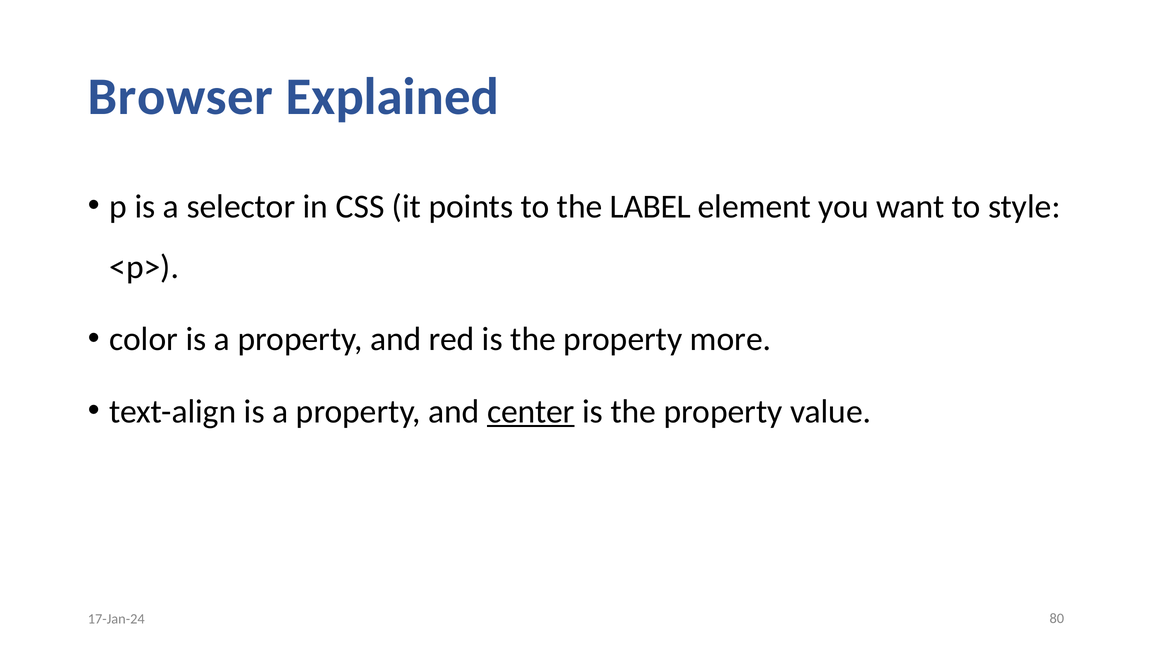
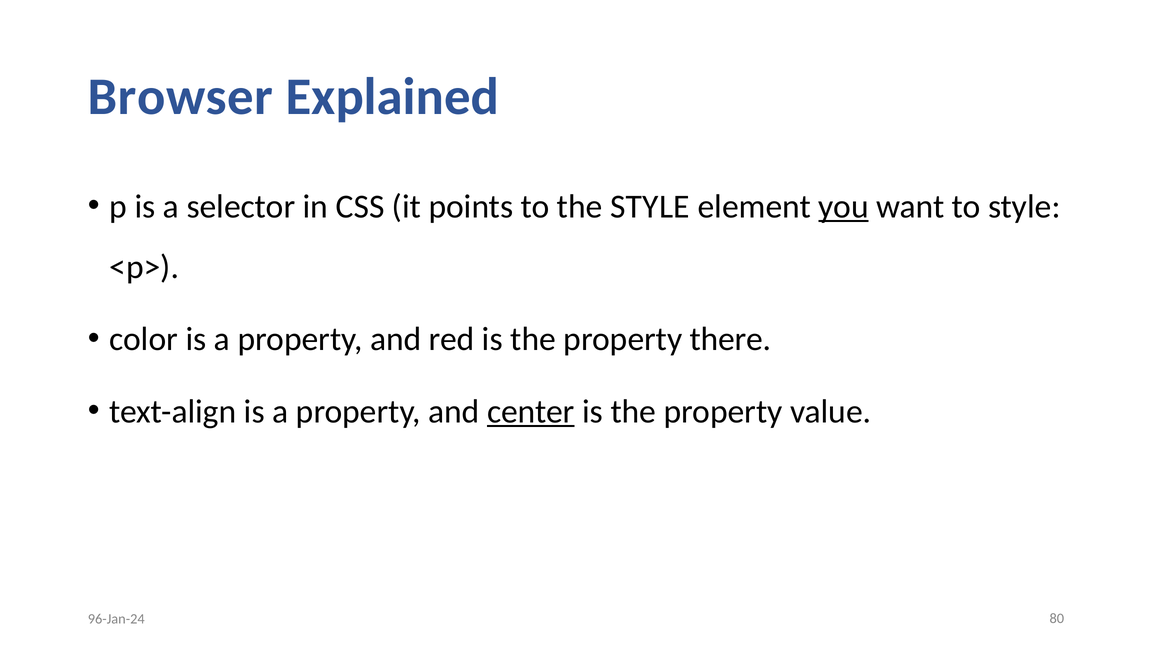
the LABEL: LABEL -> STYLE
you underline: none -> present
more: more -> there
17-Jan-24: 17-Jan-24 -> 96-Jan-24
